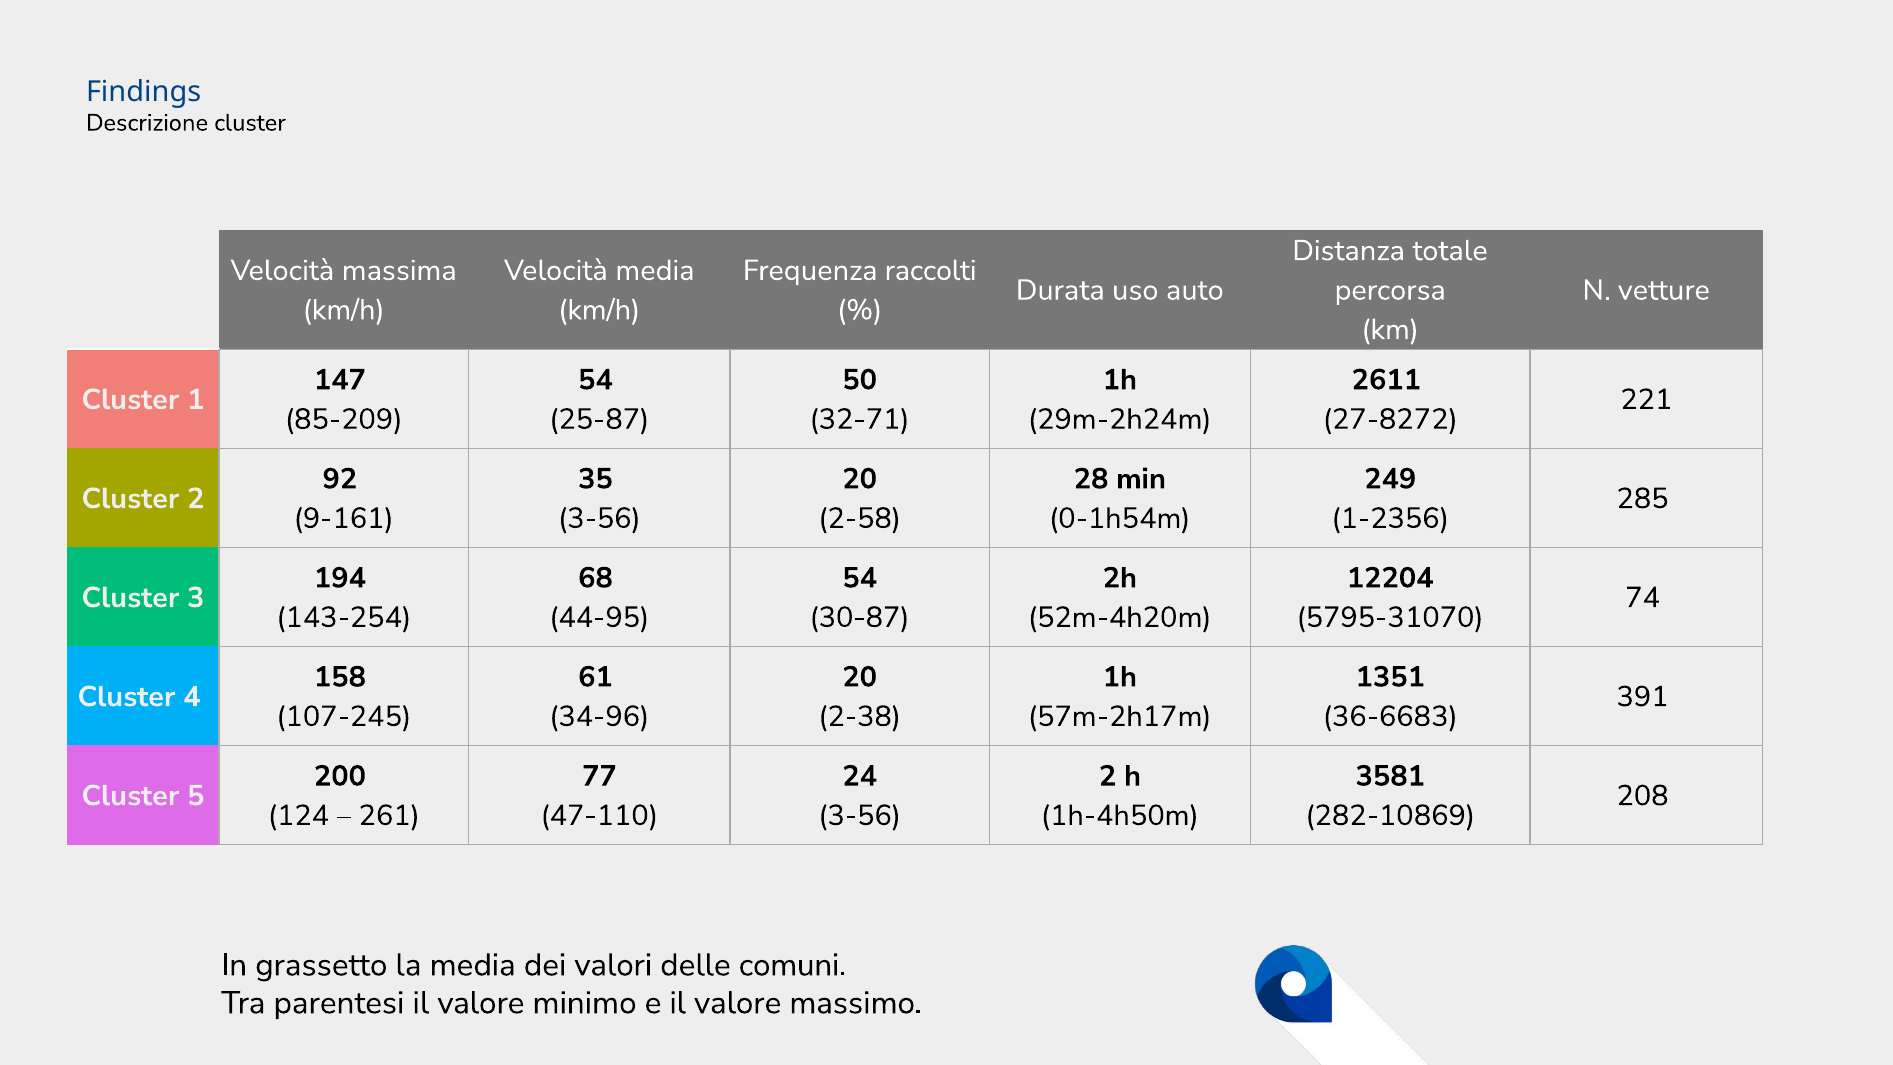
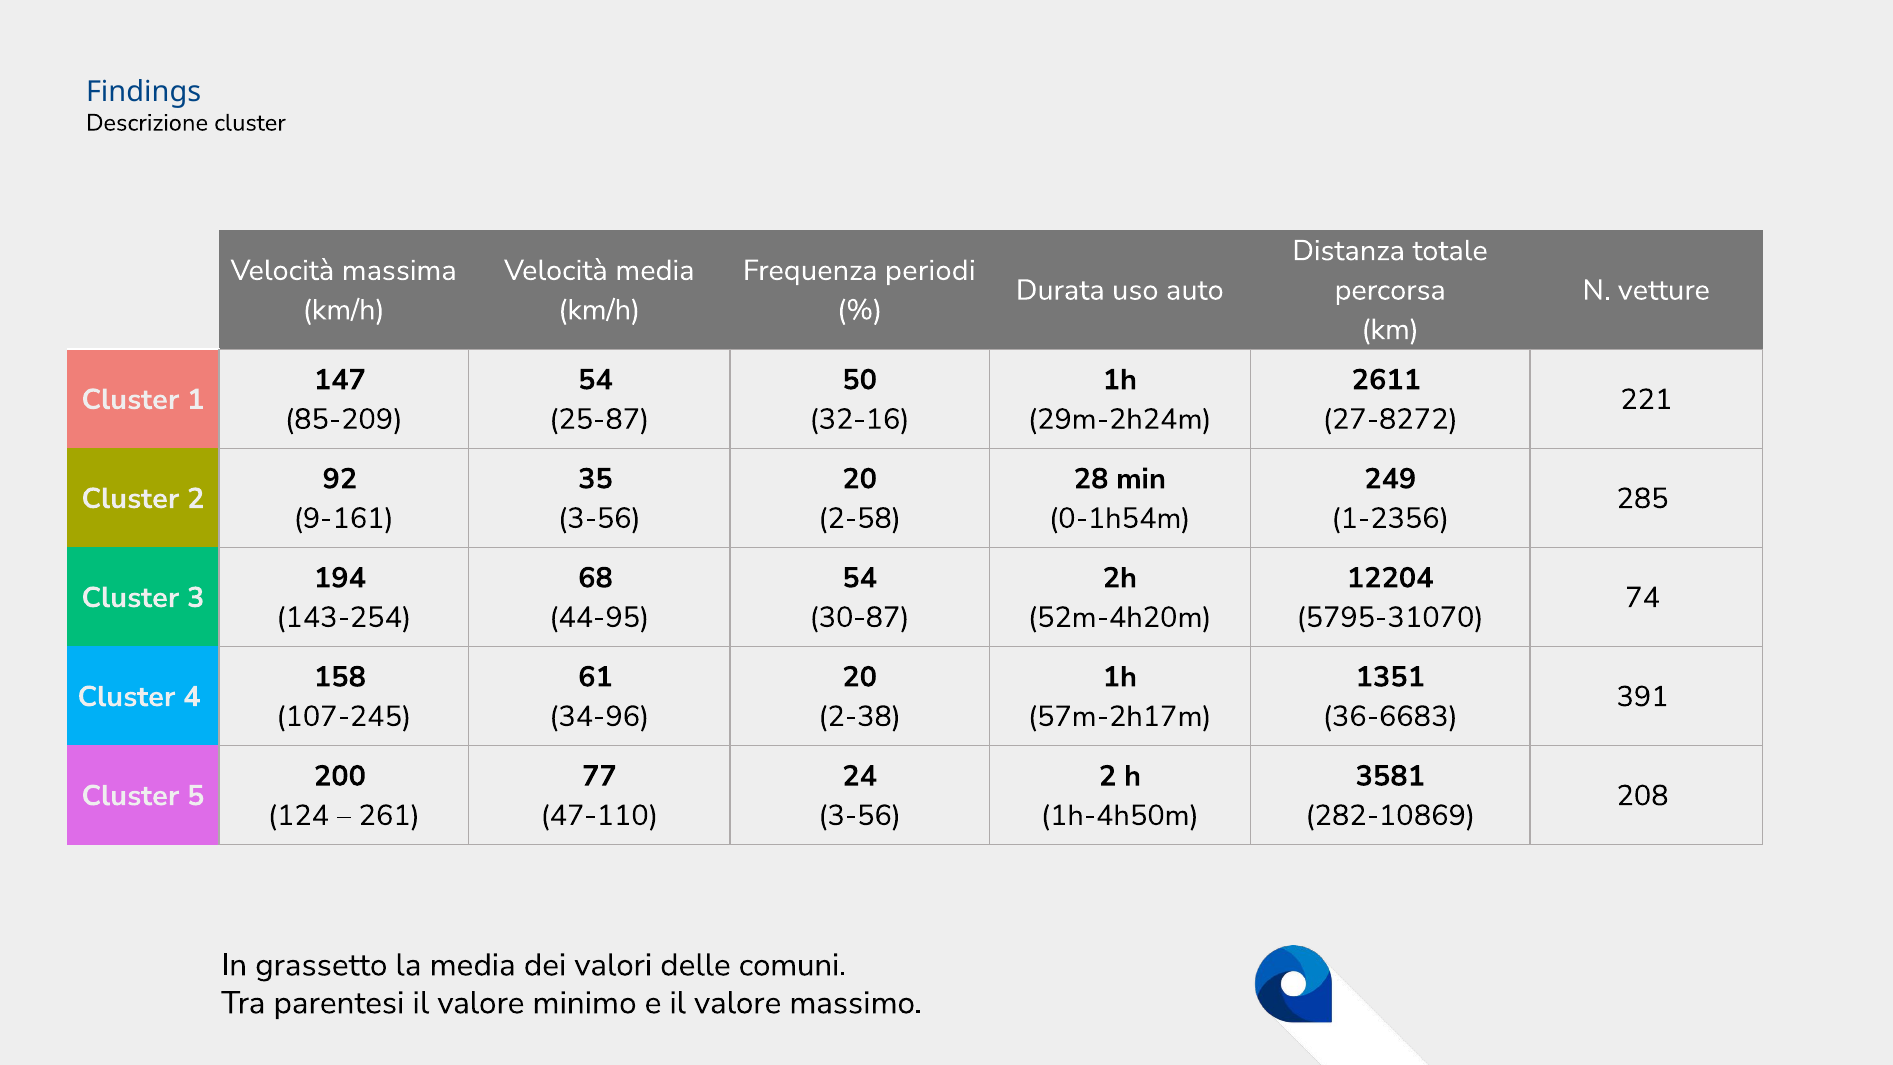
raccolti: raccolti -> periodi
32-71: 32-71 -> 32-16
